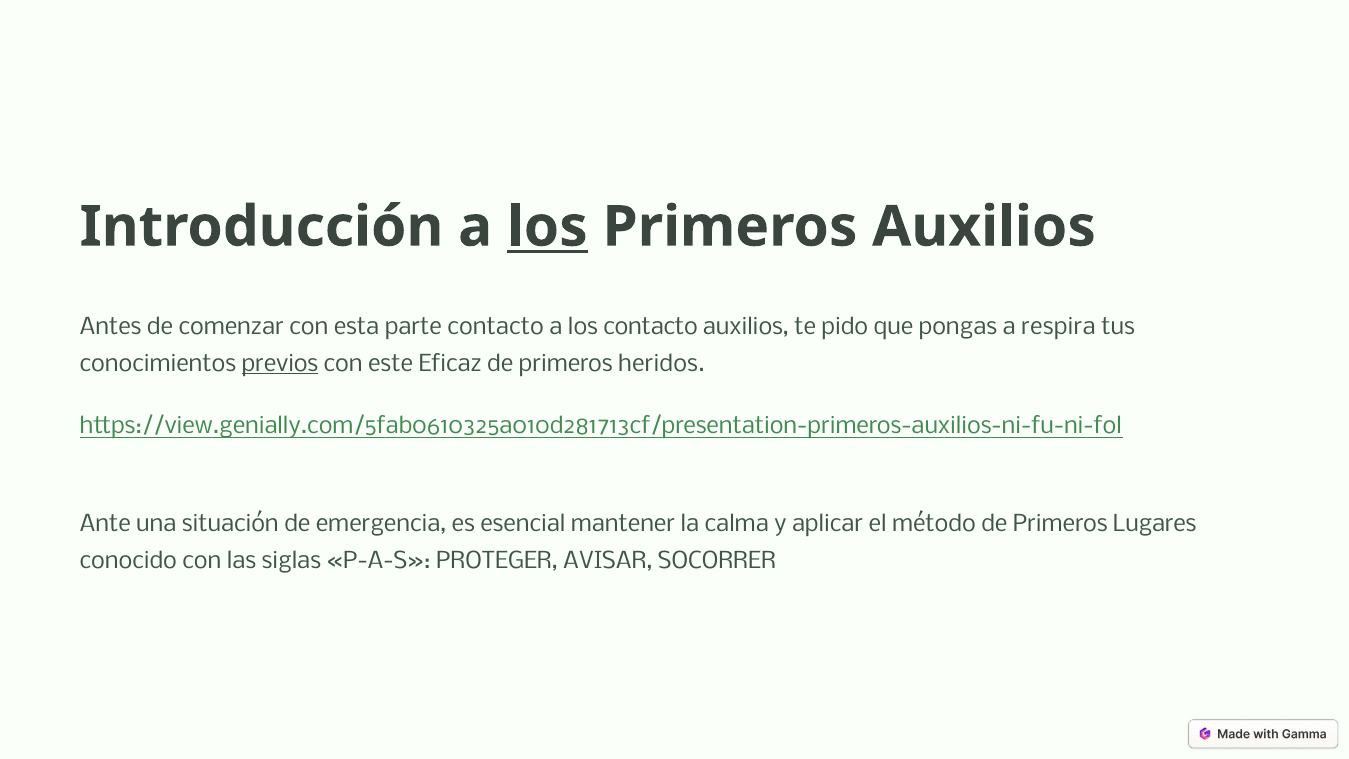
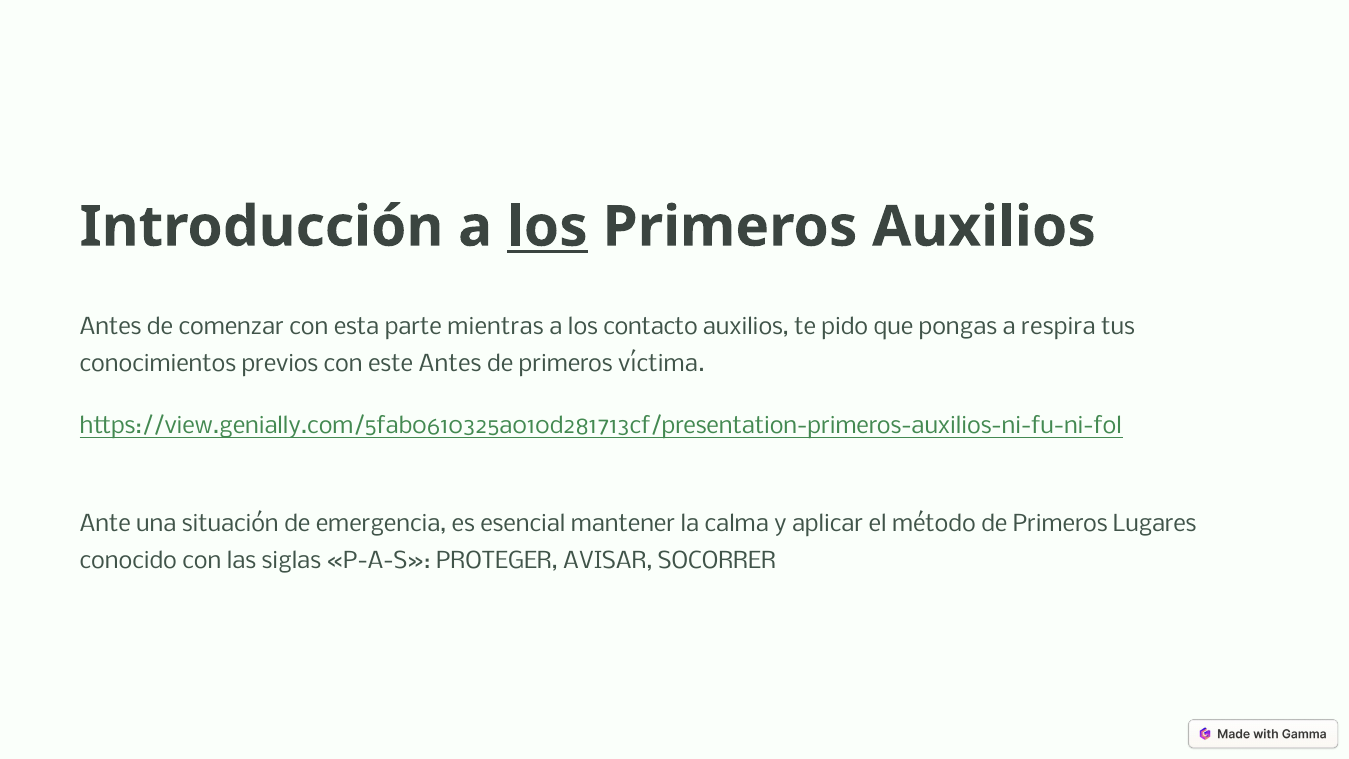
parte contacto: contacto -> mientras
previos underline: present -> none
este Eficaz: Eficaz -> Antes
heridos: heridos -> víctima
